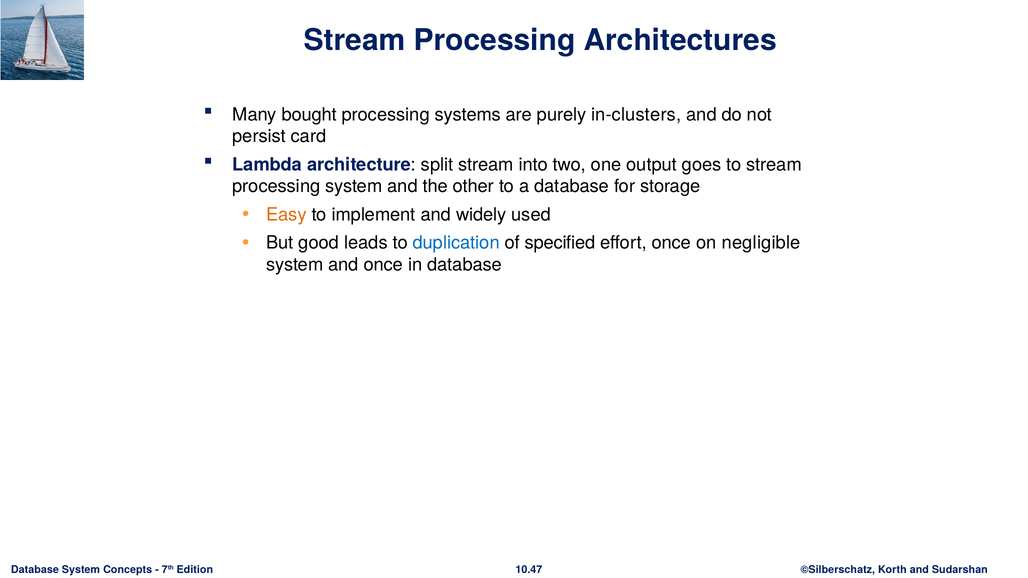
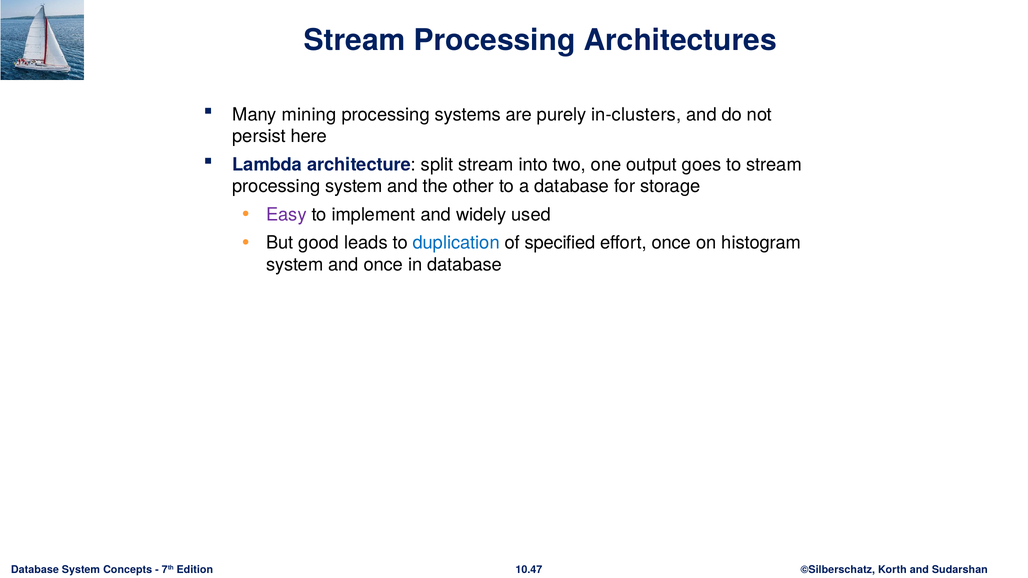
bought: bought -> mining
card: card -> here
Easy colour: orange -> purple
negligible: negligible -> histogram
